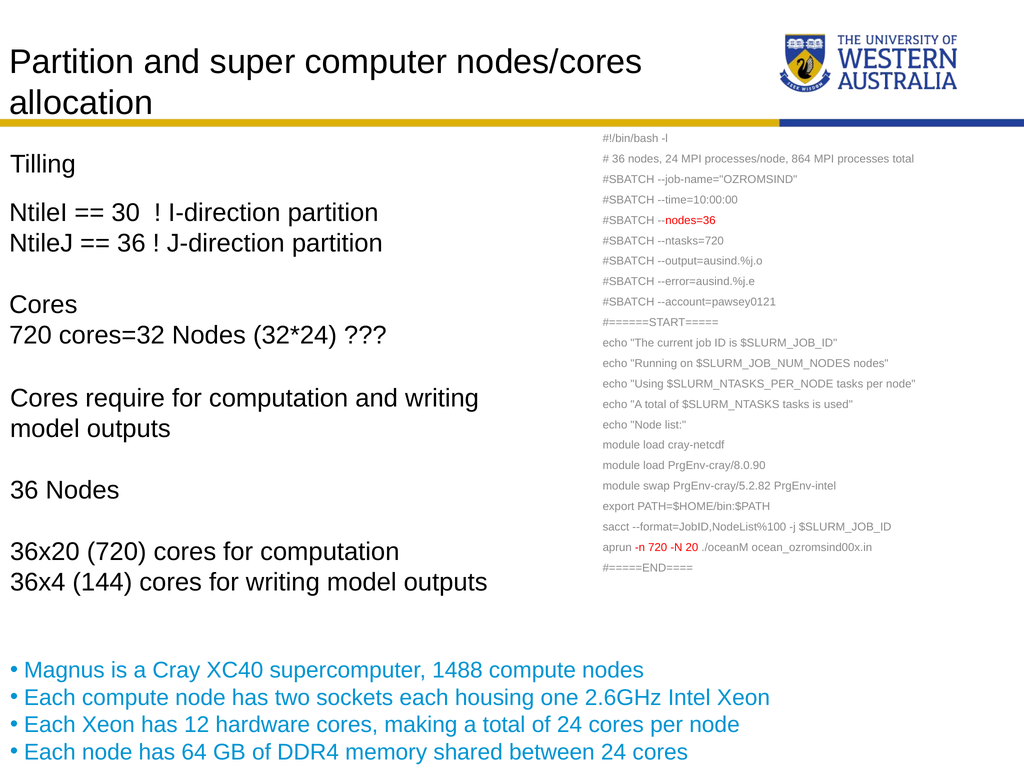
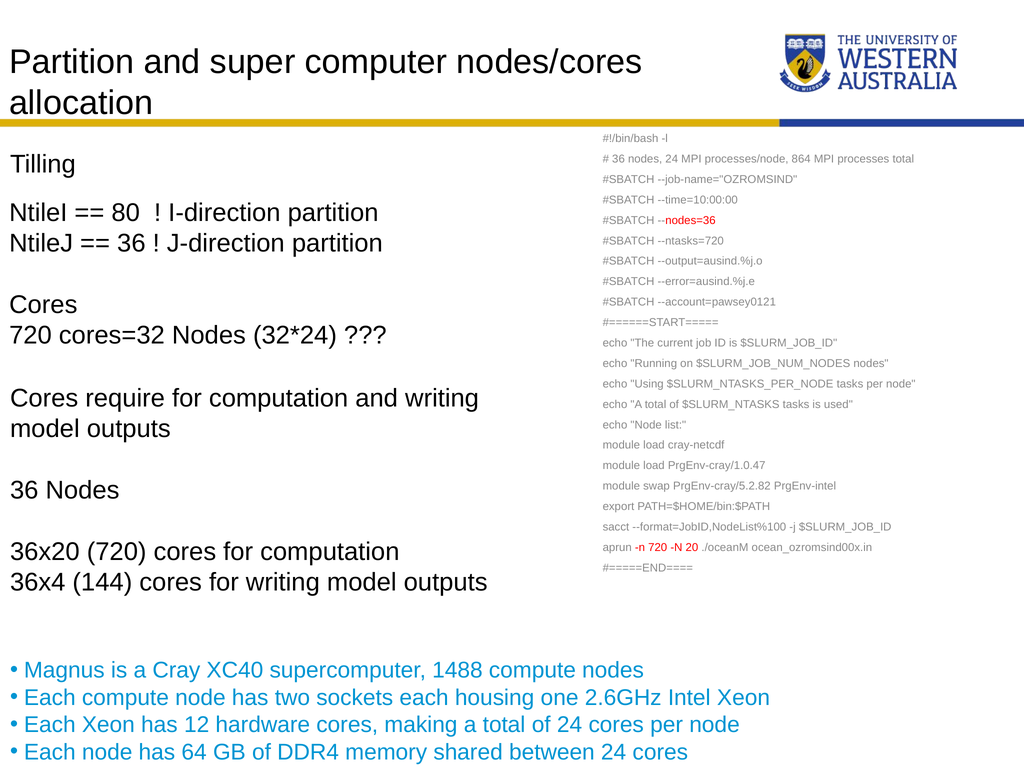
30: 30 -> 80
PrgEnv-cray/8.0.90: PrgEnv-cray/8.0.90 -> PrgEnv-cray/1.0.47
